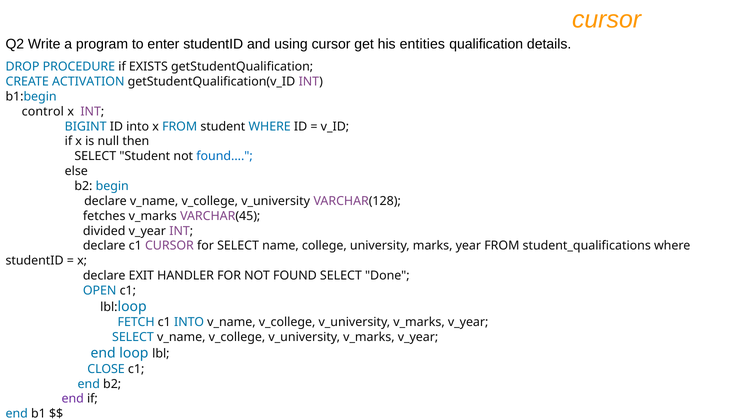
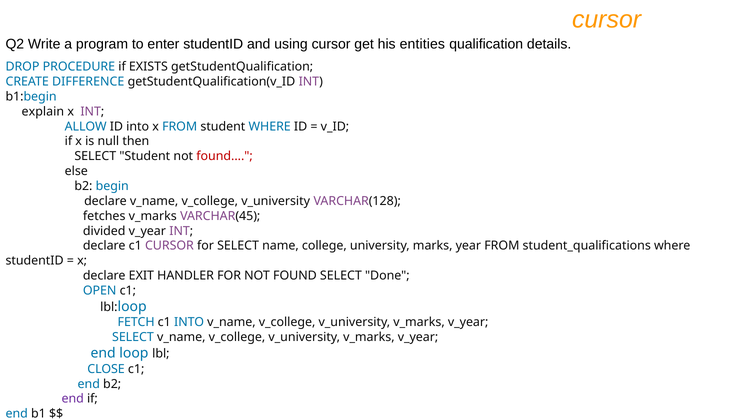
ACTIVATION: ACTIVATION -> DIFFERENCE
control: control -> explain
BIGINT: BIGINT -> ALLOW
found at (225, 156) colour: blue -> red
